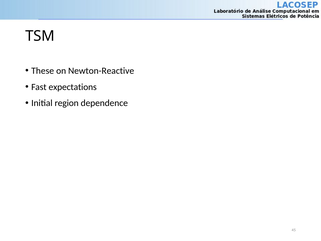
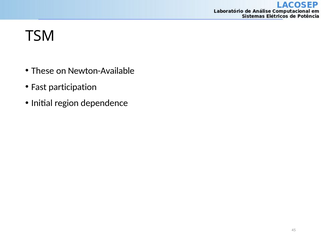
Newton-Reactive: Newton-Reactive -> Newton-Available
expectations: expectations -> participation
